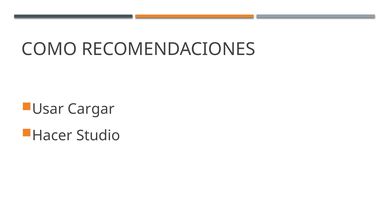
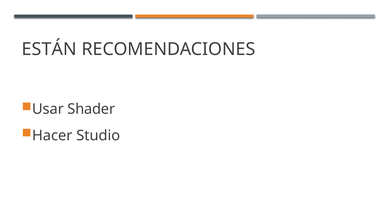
COMO: COMO -> ESTÁN
Cargar: Cargar -> Shader
